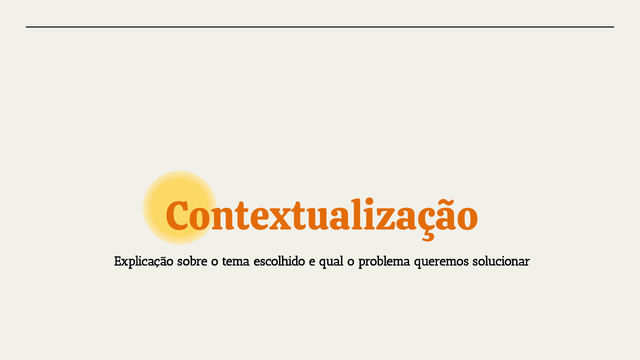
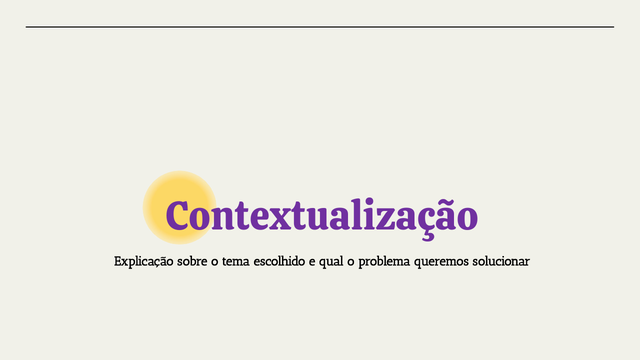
Contextualização colour: orange -> purple
